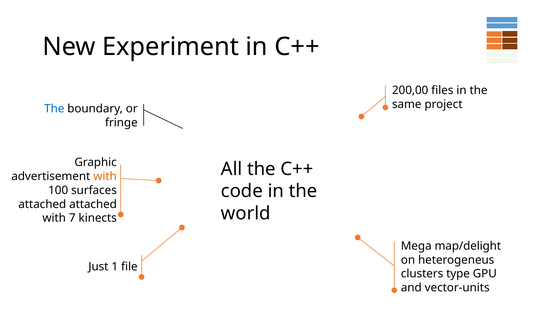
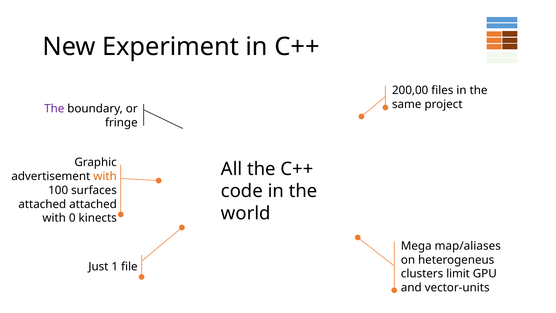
The at (54, 109) colour: blue -> purple
7: 7 -> 0
map/delight: map/delight -> map/aliases
type: type -> limit
